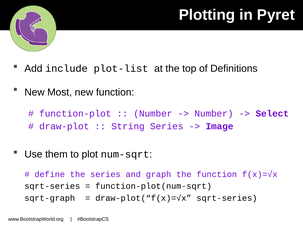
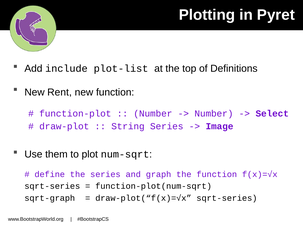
Most: Most -> Rent
